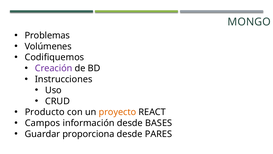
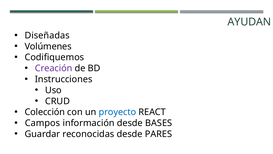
MONGO: MONGO -> AYUDAN
Problemas: Problemas -> Diseñadas
Producto: Producto -> Colección
proyecto colour: orange -> blue
proporciona: proporciona -> reconocidas
